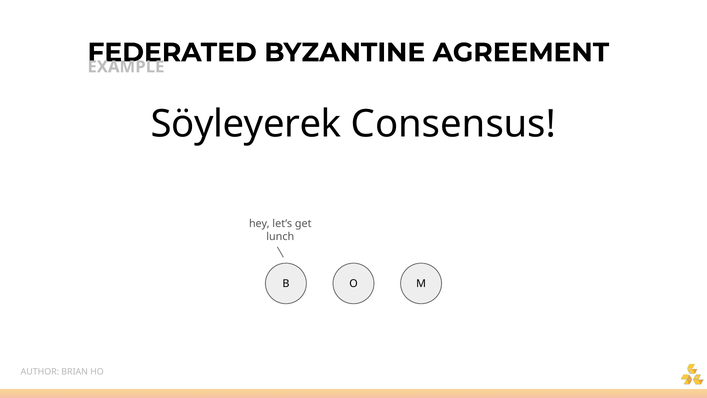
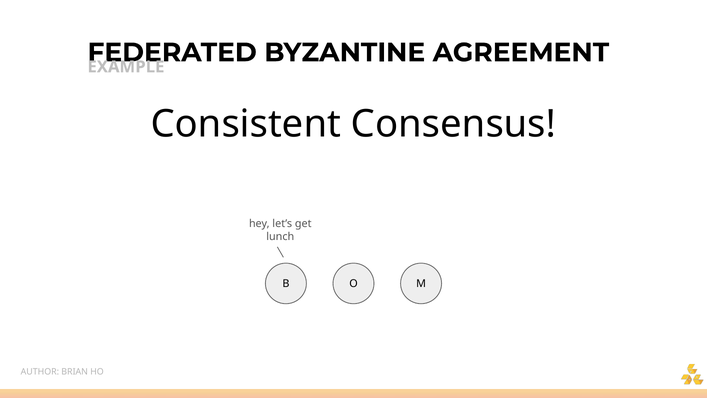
Söyleyerek: Söyleyerek -> Consistent
